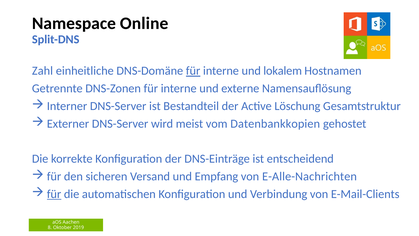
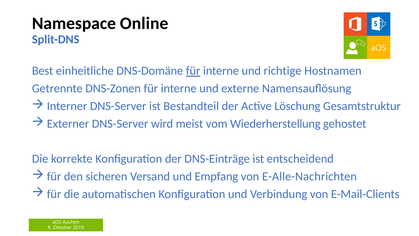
Zahl: Zahl -> Best
lokalem: lokalem -> richtige
Datenbankkopien: Datenbankkopien -> Wiederherstellung
für at (54, 194) underline: present -> none
